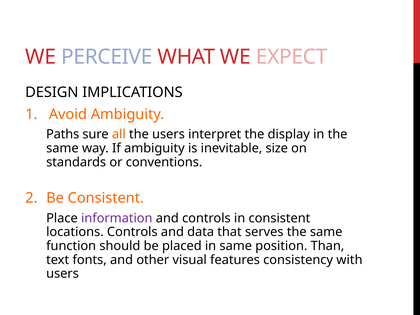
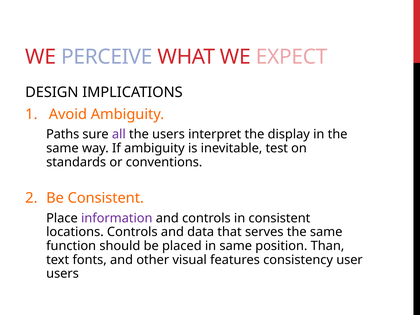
all colour: orange -> purple
size: size -> test
with: with -> user
